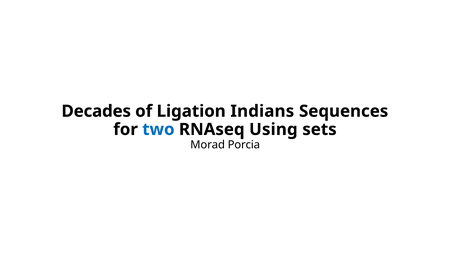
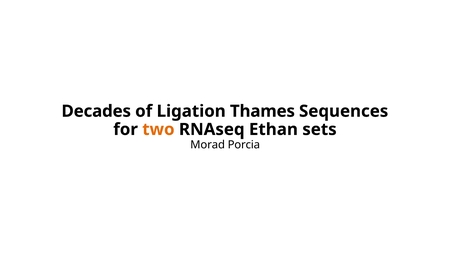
Indians: Indians -> Thames
two colour: blue -> orange
Using: Using -> Ethan
